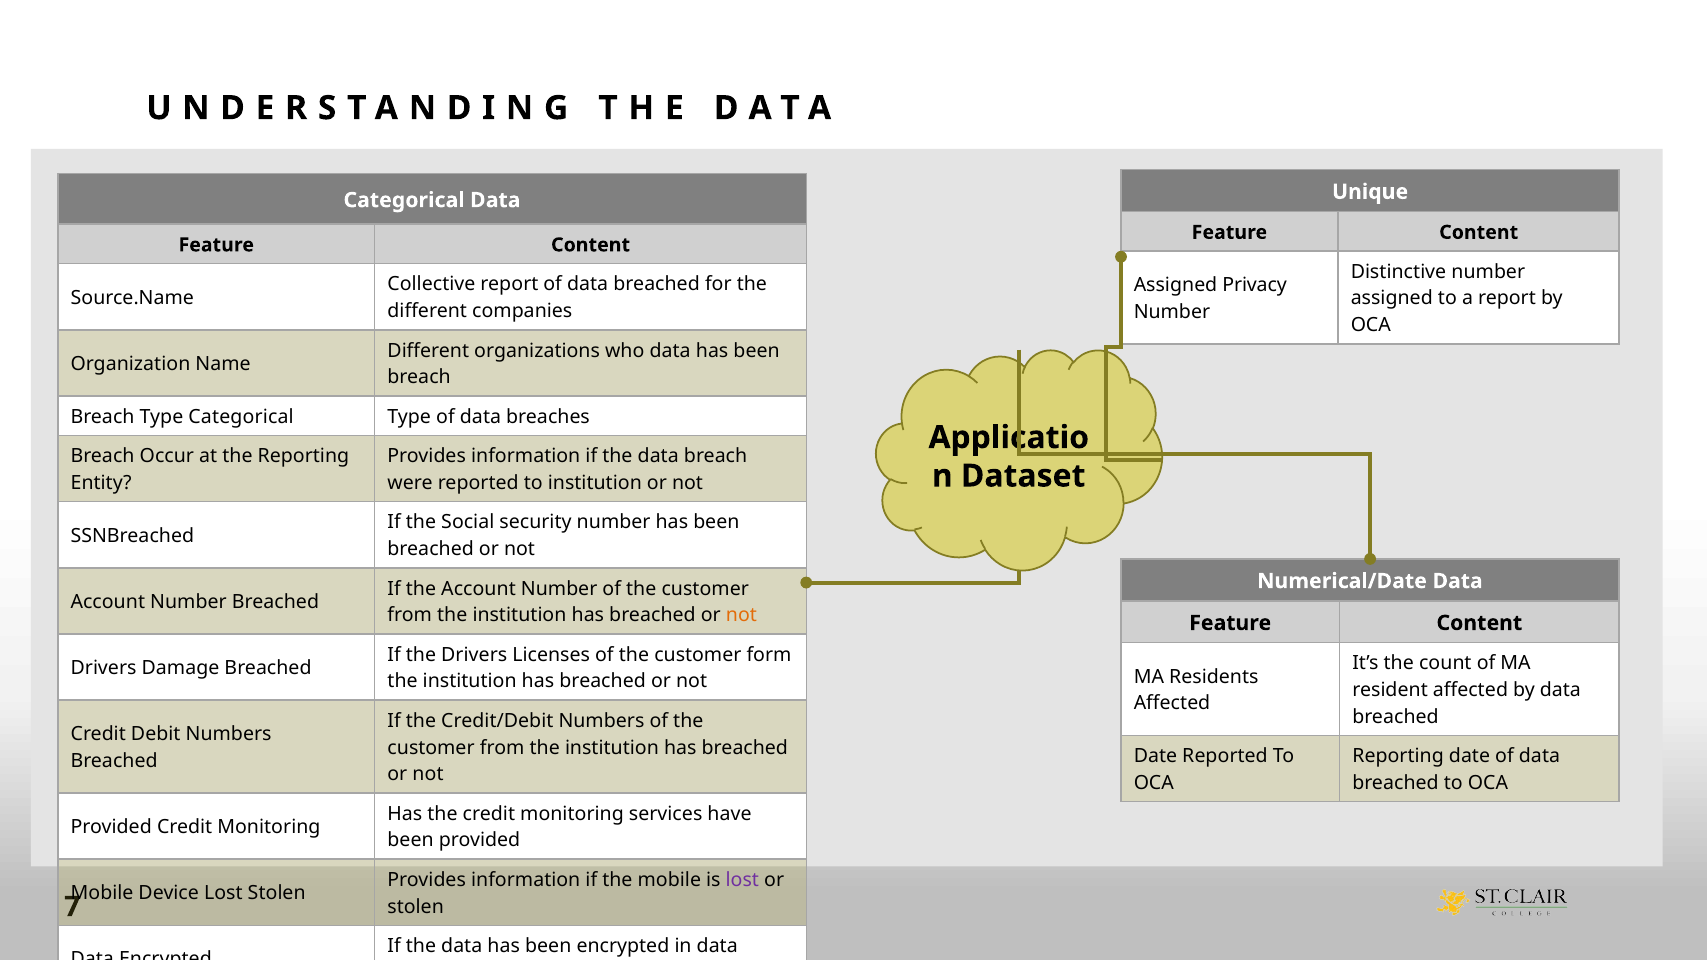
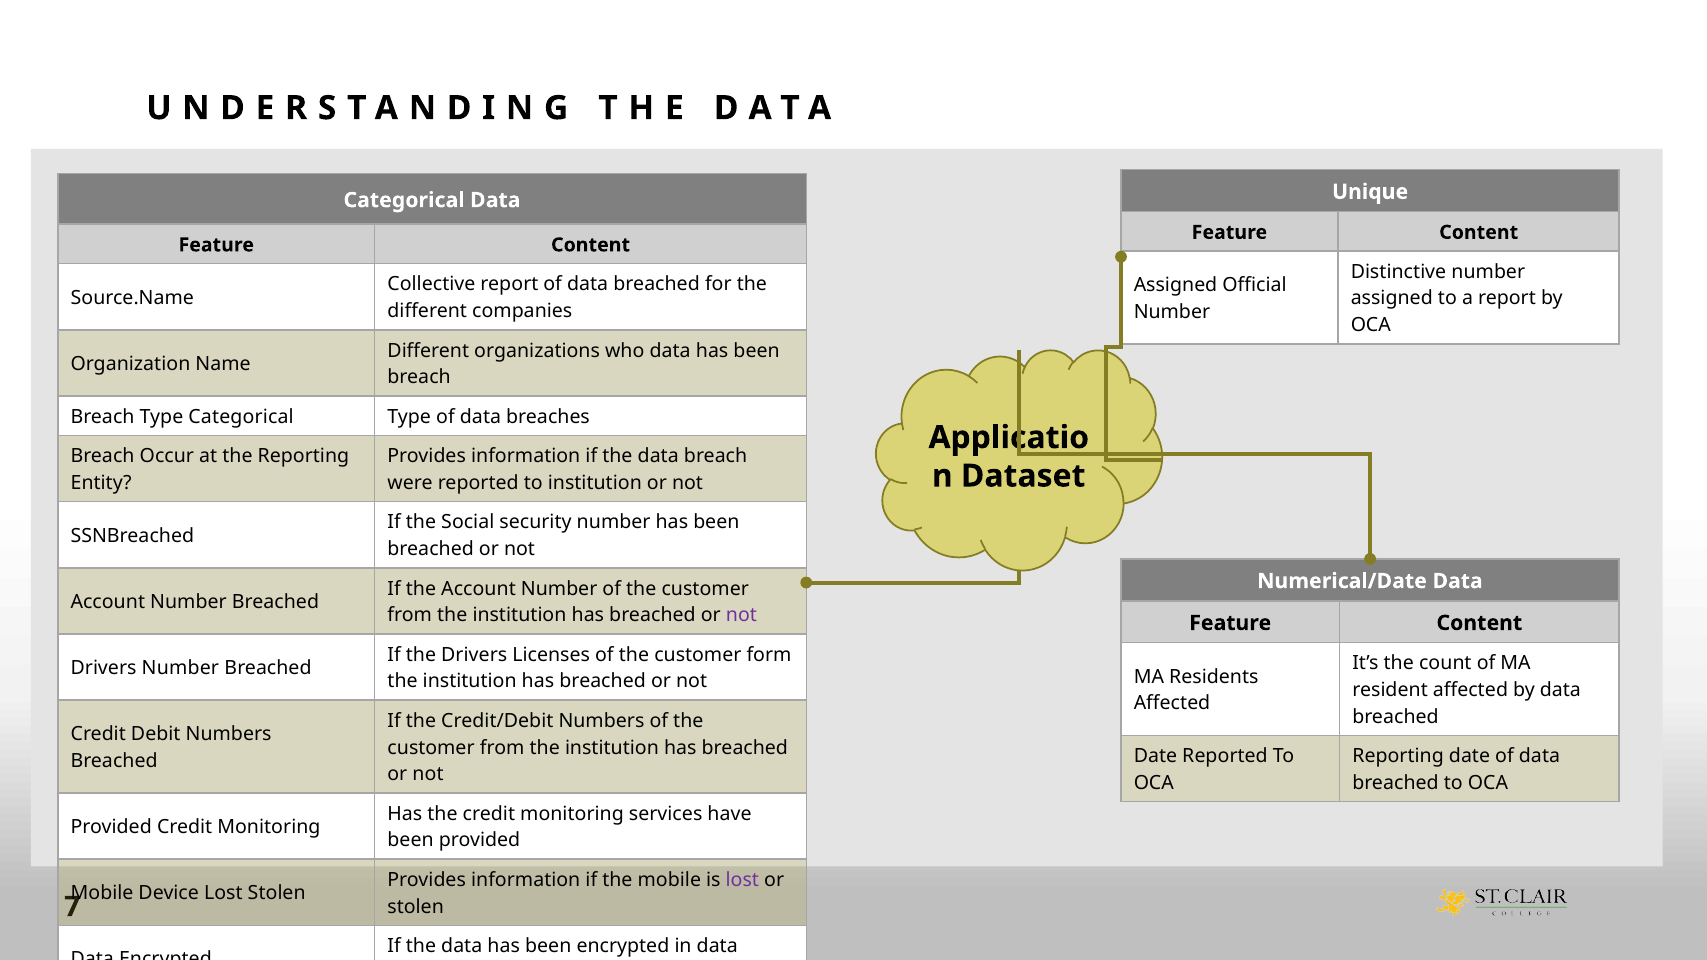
Privacy: Privacy -> Official
not at (741, 615) colour: orange -> purple
Drivers Damage: Damage -> Number
